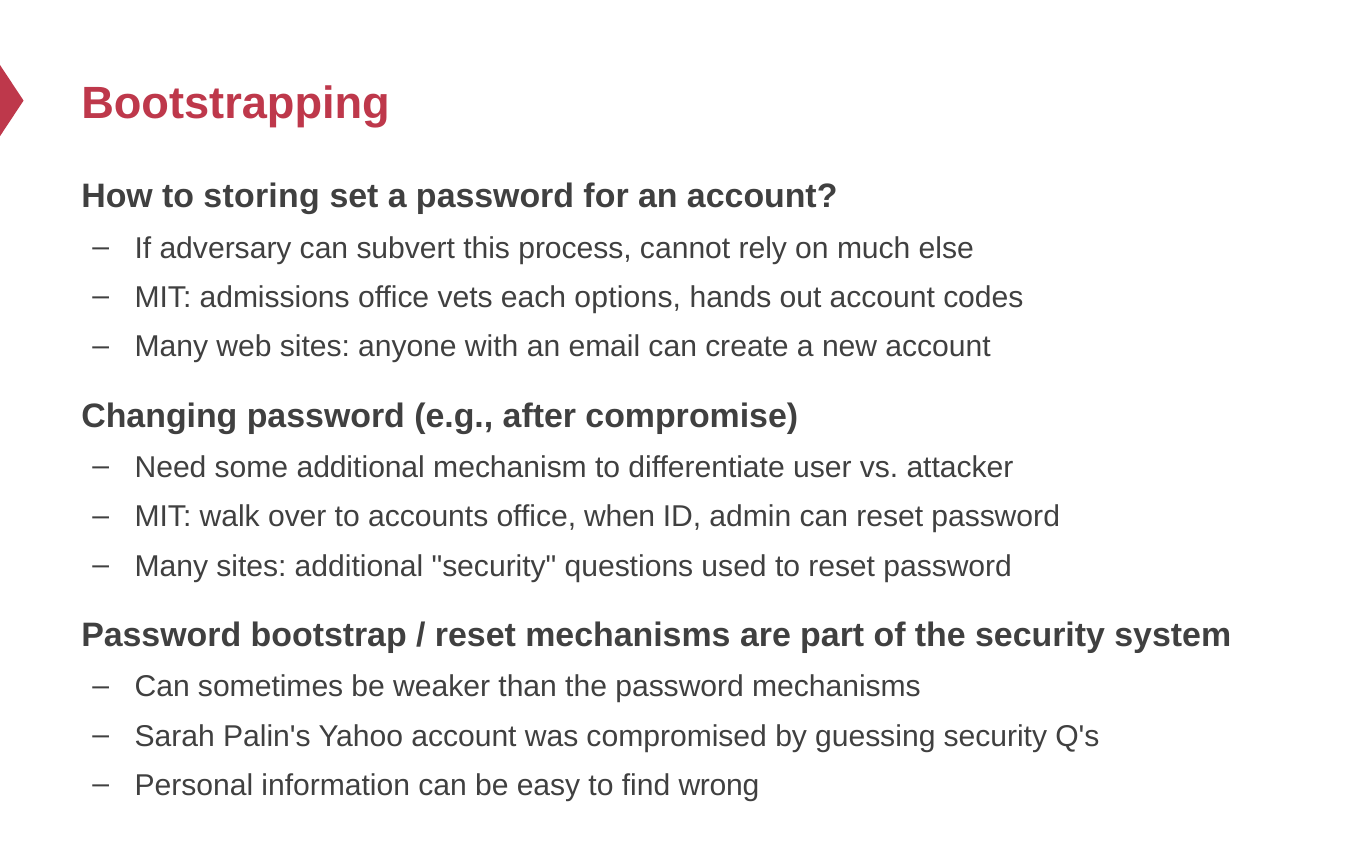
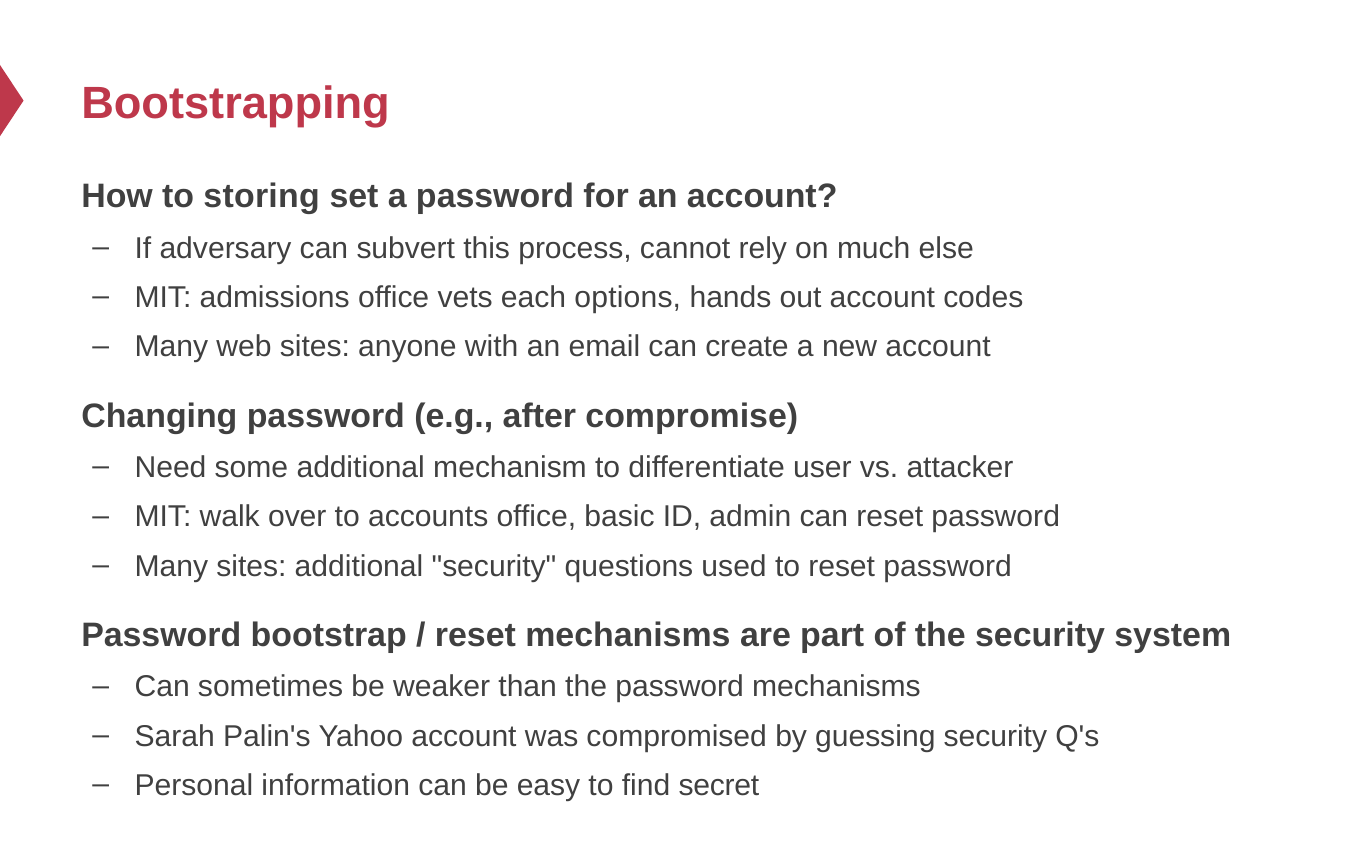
when: when -> basic
wrong: wrong -> secret
